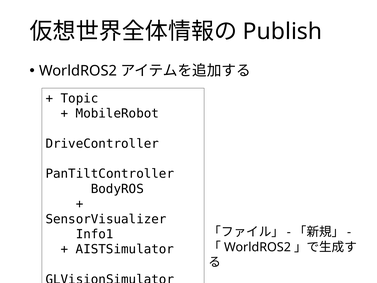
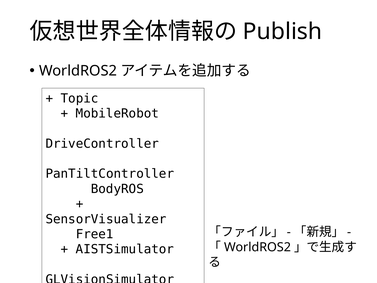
Info1: Info1 -> Free1
